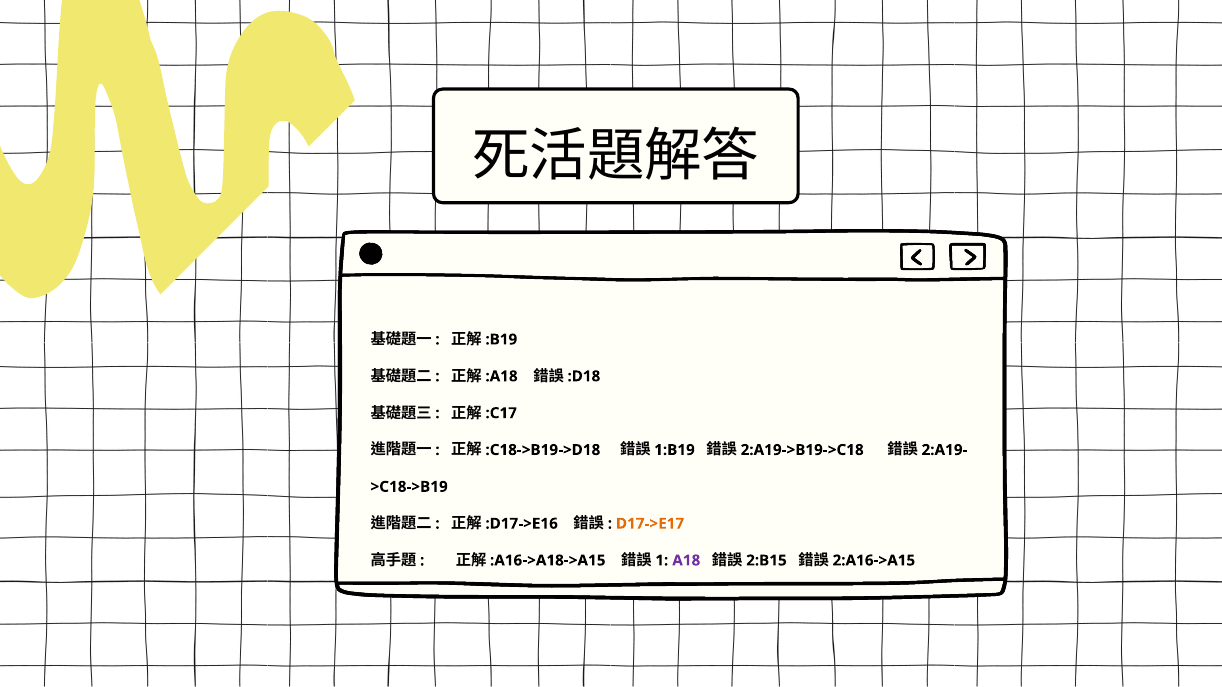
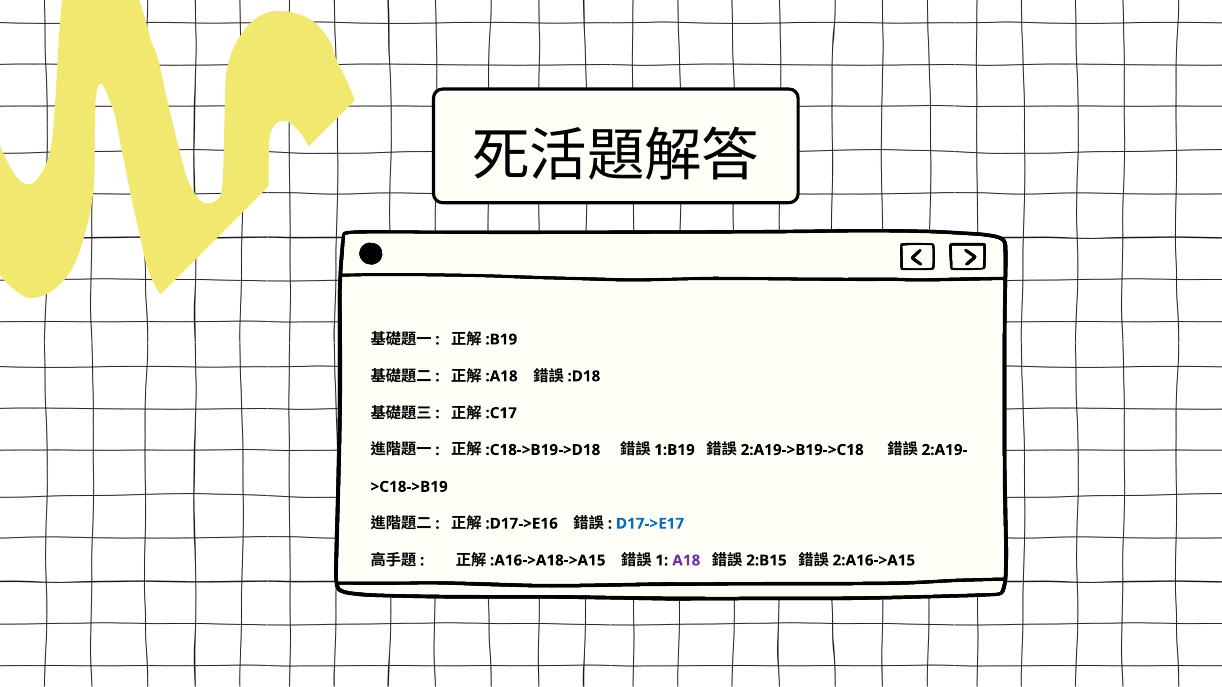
D17->E17 colour: orange -> blue
